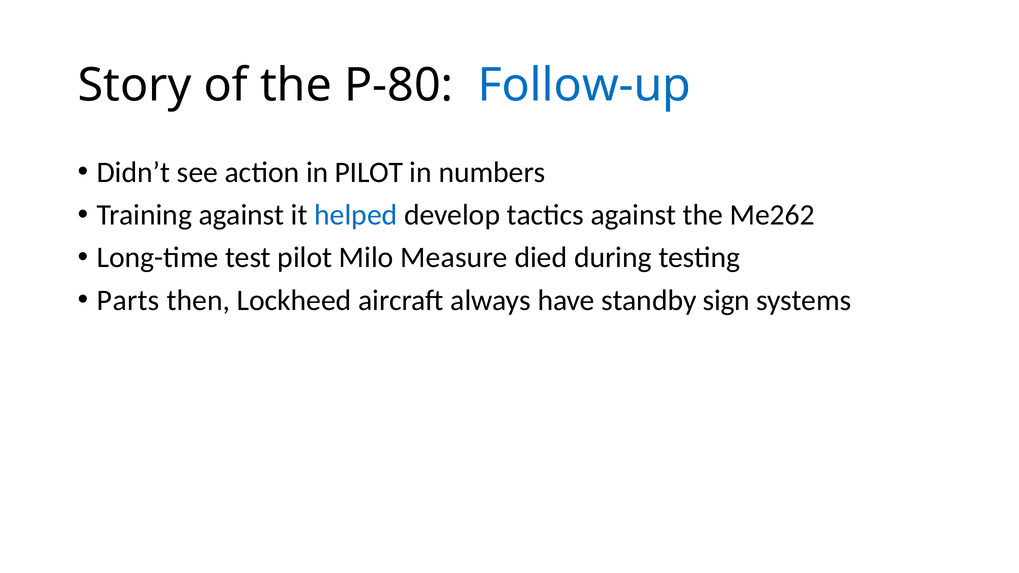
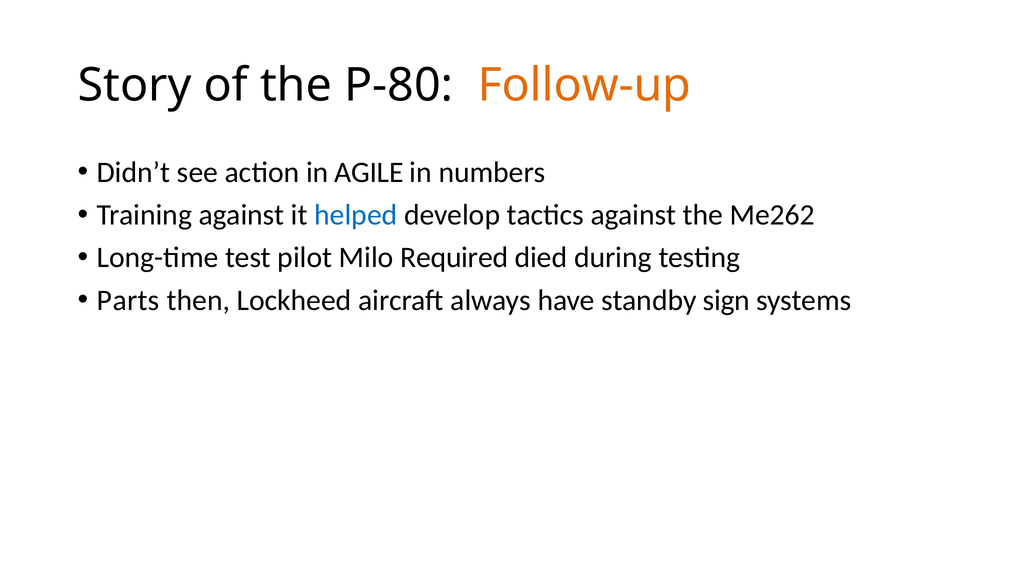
Follow-up colour: blue -> orange
in PILOT: PILOT -> AGILE
Measure: Measure -> Required
